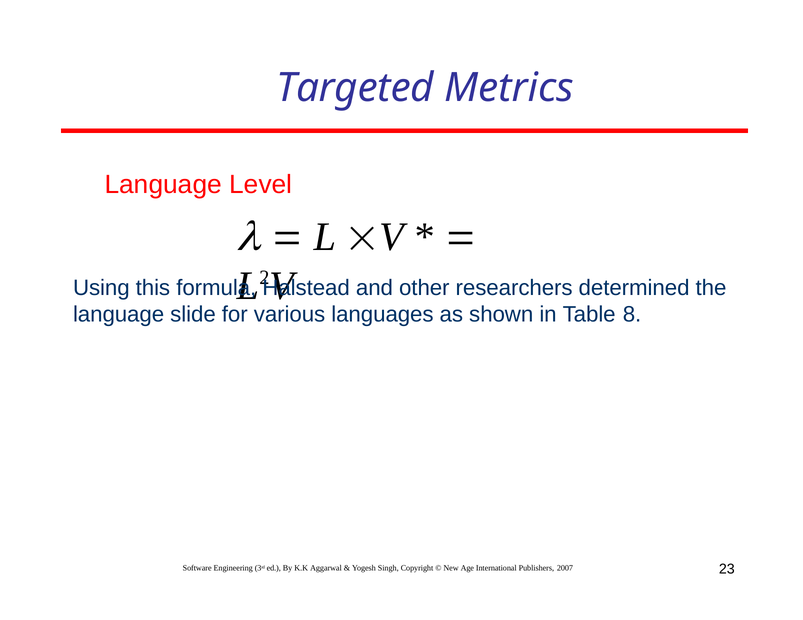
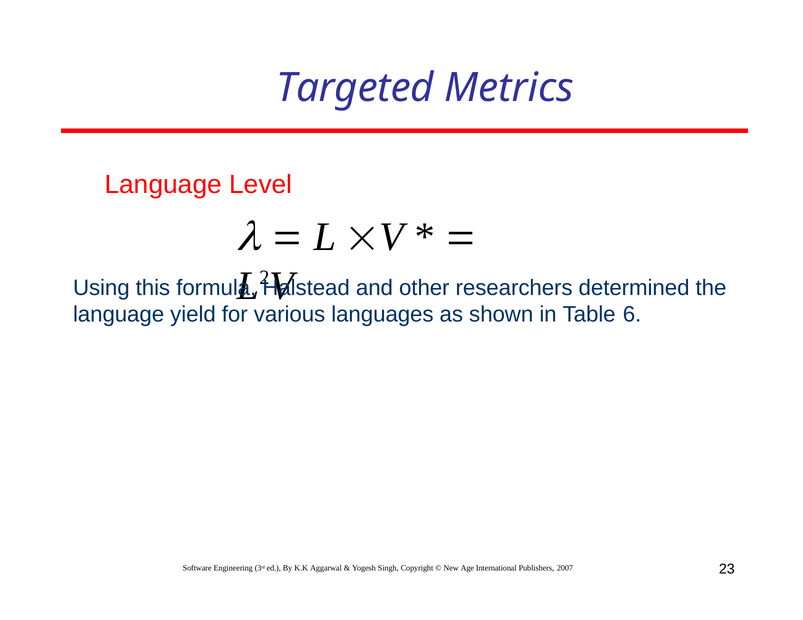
slide: slide -> yield
8: 8 -> 6
